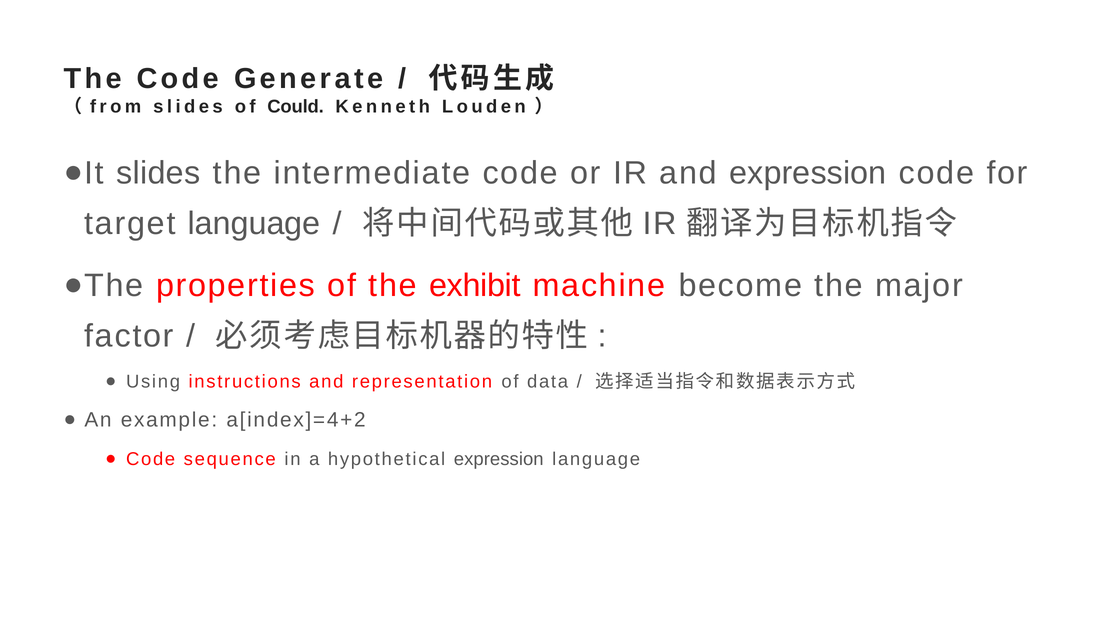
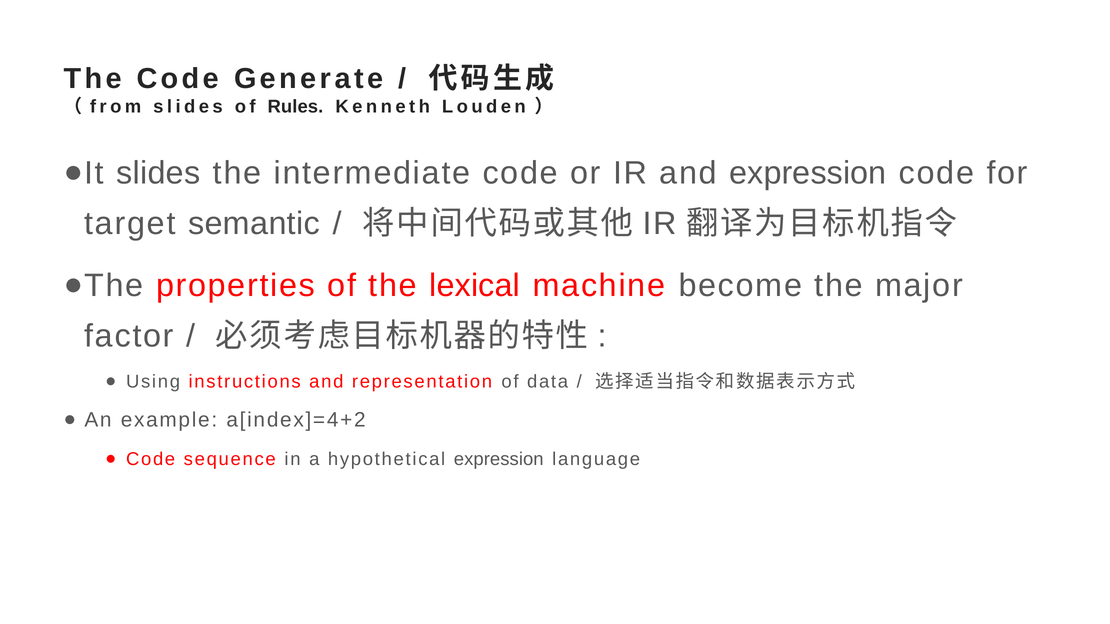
Could: Could -> Rules
target language: language -> semantic
exhibit: exhibit -> lexical
